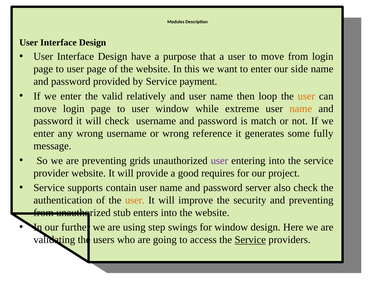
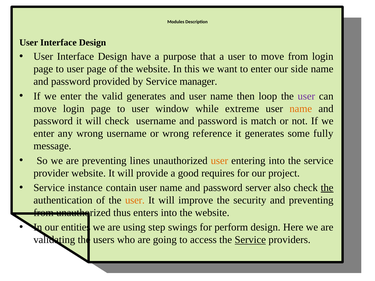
payment: payment -> manager
valid relatively: relatively -> generates
user at (306, 96) colour: orange -> purple
grids: grids -> lines
user at (219, 161) colour: purple -> orange
supports: supports -> instance
the at (327, 188) underline: none -> present
stub: stub -> thus
further: further -> entities
for window: window -> perform
